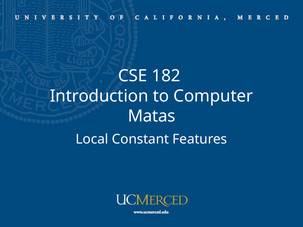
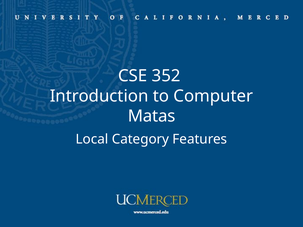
182: 182 -> 352
Constant: Constant -> Category
